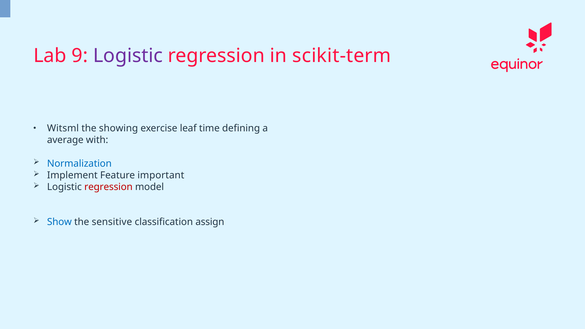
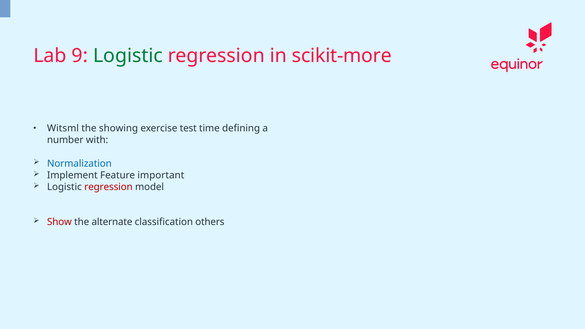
Logistic at (128, 56) colour: purple -> green
scikit-term: scikit-term -> scikit-more
leaf: leaf -> test
average: average -> number
Show colour: blue -> red
sensitive: sensitive -> alternate
assign: assign -> others
